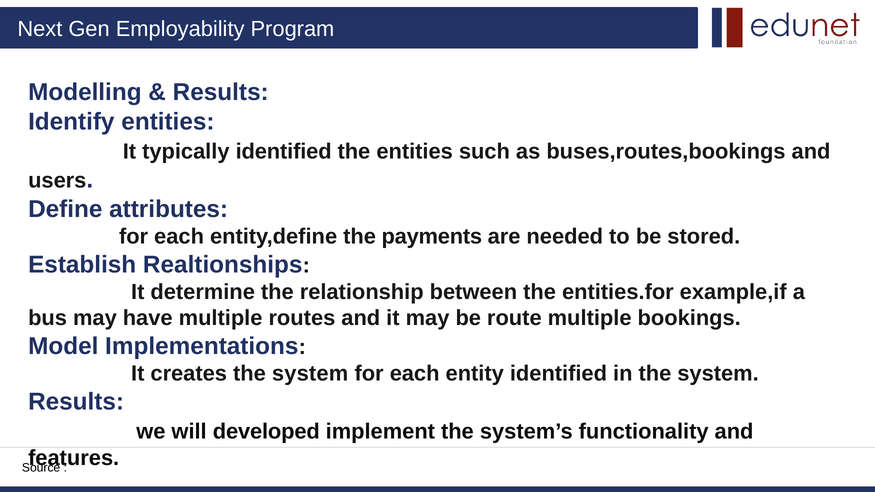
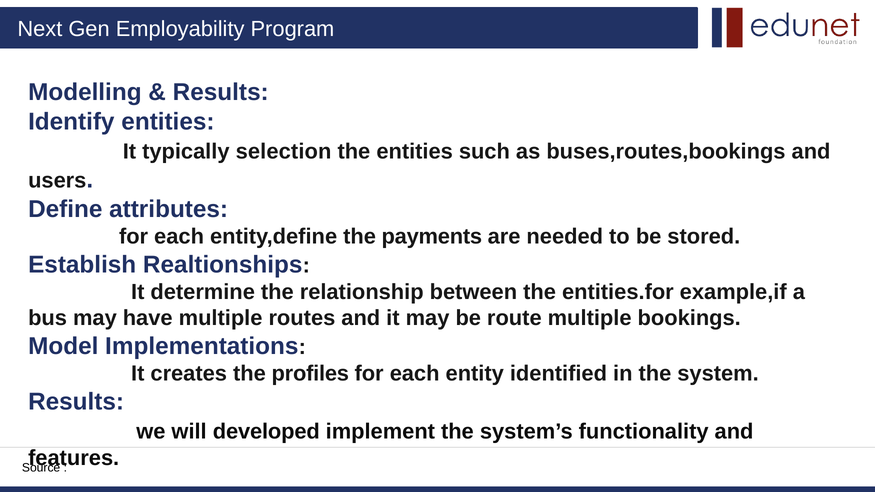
typically identified: identified -> selection
creates the system: system -> profiles
